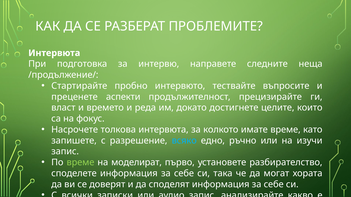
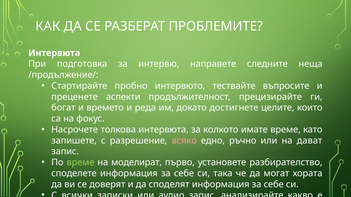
власт: власт -> богат
всяко colour: light blue -> pink
изучи: изучи -> дават
